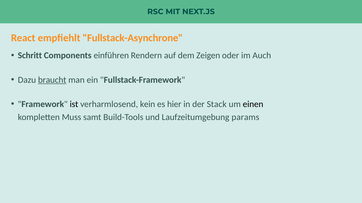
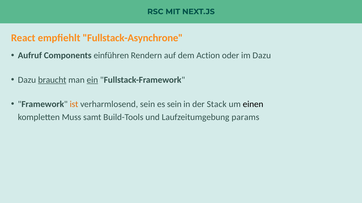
Schritt: Schritt -> Aufruf
Zeigen: Zeigen -> Action
im Auch: Auch -> Dazu
ein underline: none -> present
ist colour: black -> orange
verharmlosend kein: kein -> sein
es hier: hier -> sein
